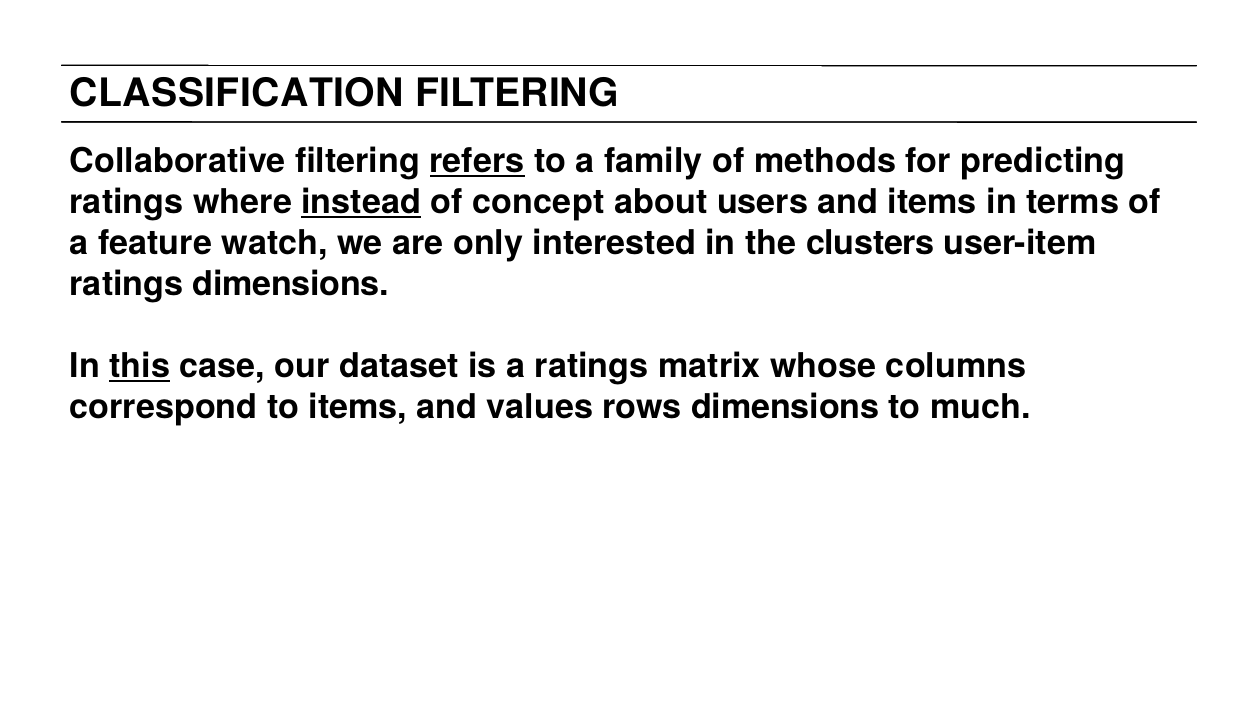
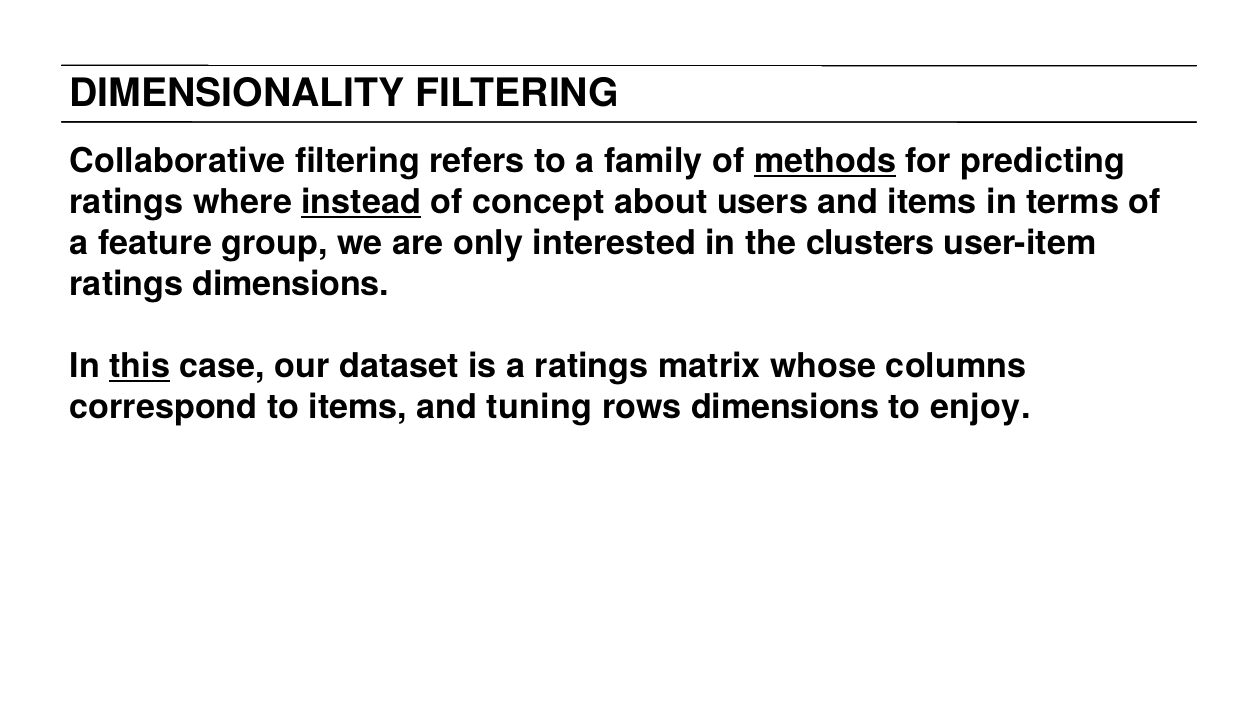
CLASSIFICATION: CLASSIFICATION -> DIMENSIONALITY
refers underline: present -> none
methods underline: none -> present
watch: watch -> group
values: values -> tuning
much: much -> enjoy
